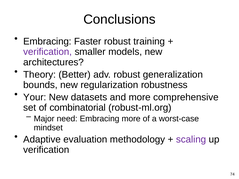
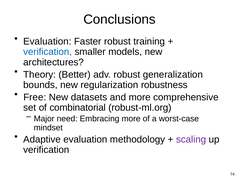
Embracing at (47, 41): Embracing -> Evaluation
verification at (48, 52) colour: purple -> blue
Your: Your -> Free
